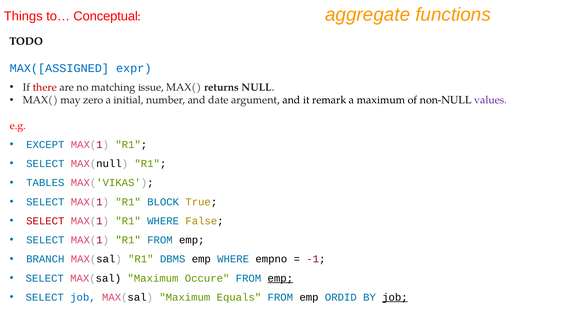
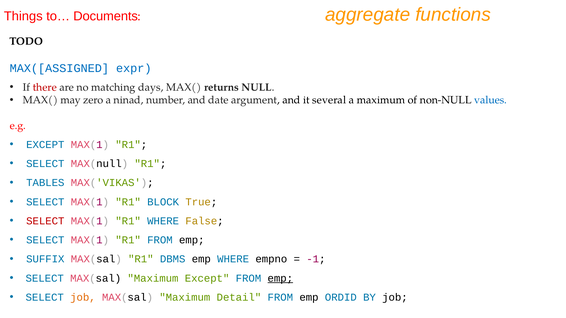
Conceptual: Conceptual -> Documents
issue: issue -> days
initial: initial -> ninad
remark: remark -> several
values colour: purple -> blue
BRANCH: BRANCH -> SUFFIX
Maximum Occure: Occure -> Except
job at (83, 298) colour: blue -> orange
Equals: Equals -> Detail
job at (395, 298) underline: present -> none
